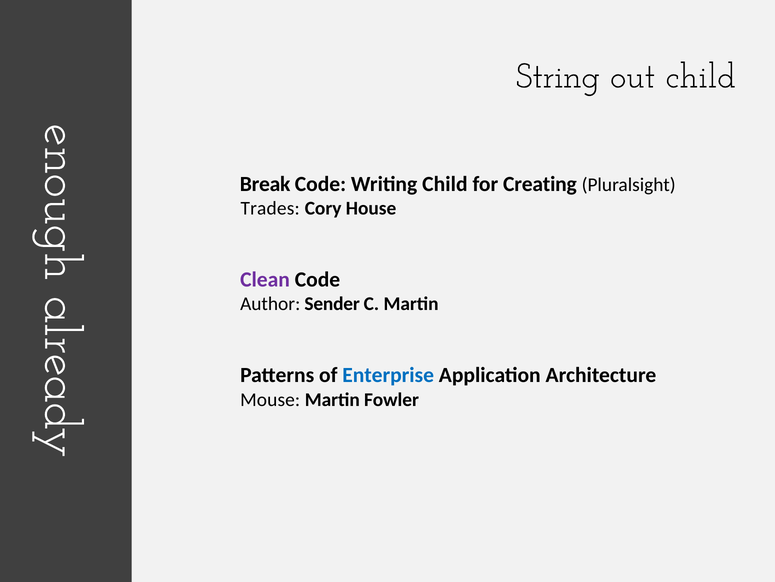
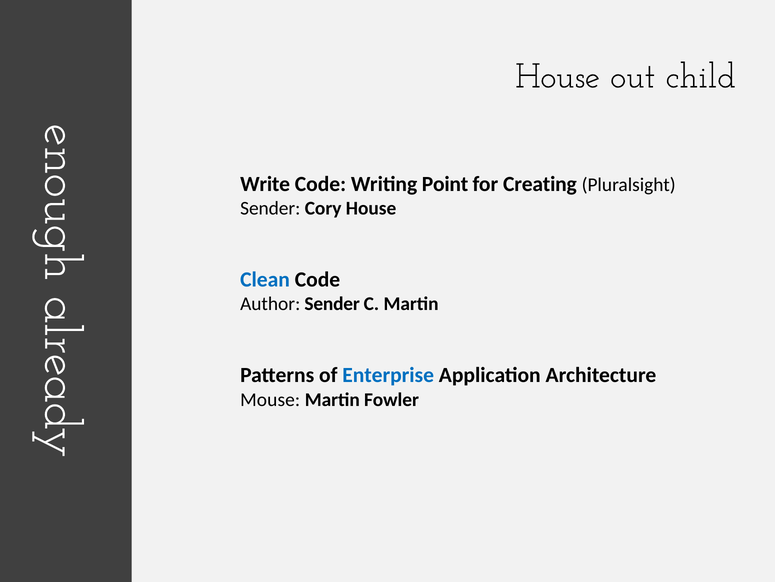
String at (558, 76): String -> House
Break: Break -> Write
Writing Child: Child -> Point
Trades at (270, 208): Trades -> Sender
Clean colour: purple -> blue
